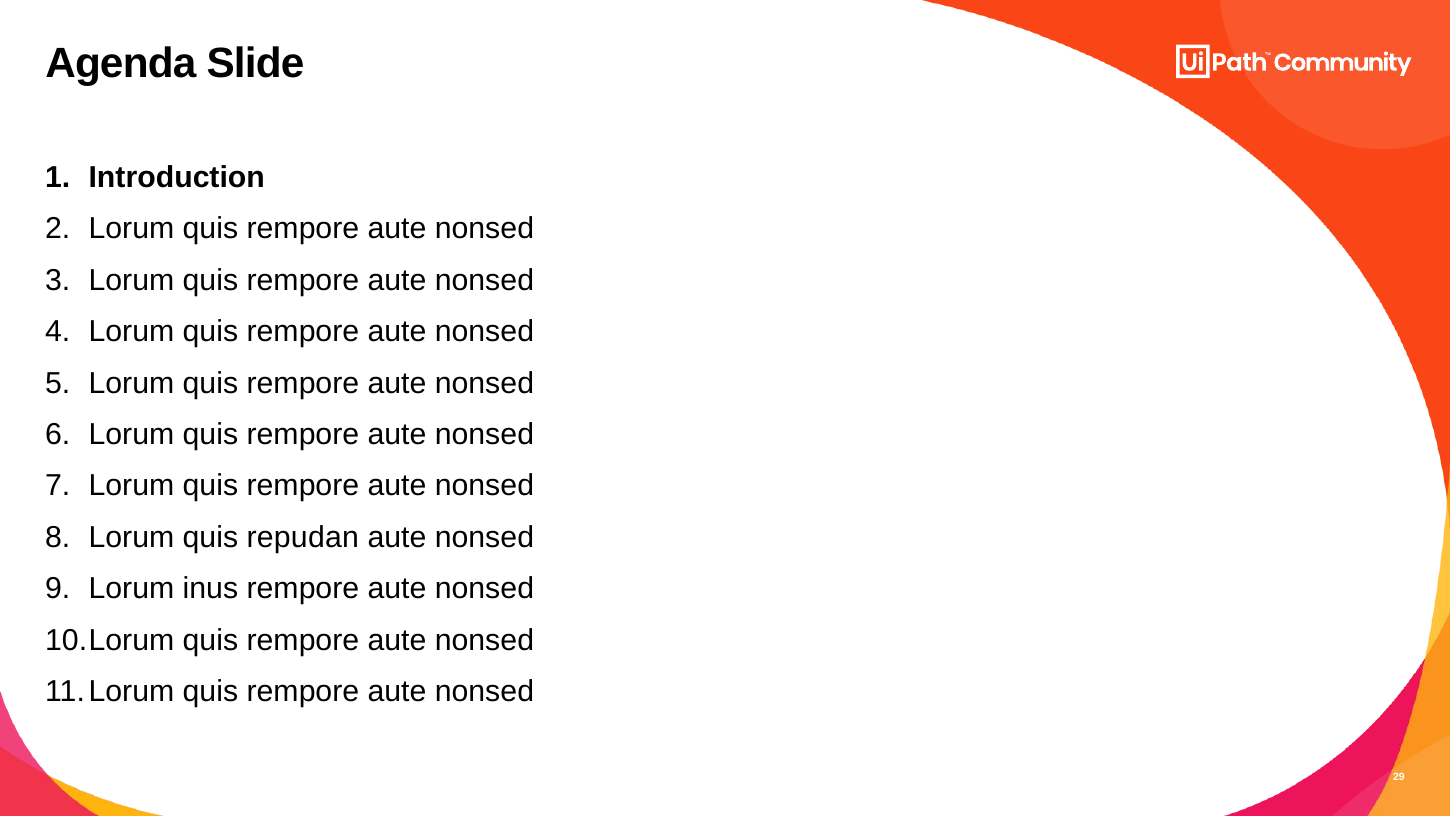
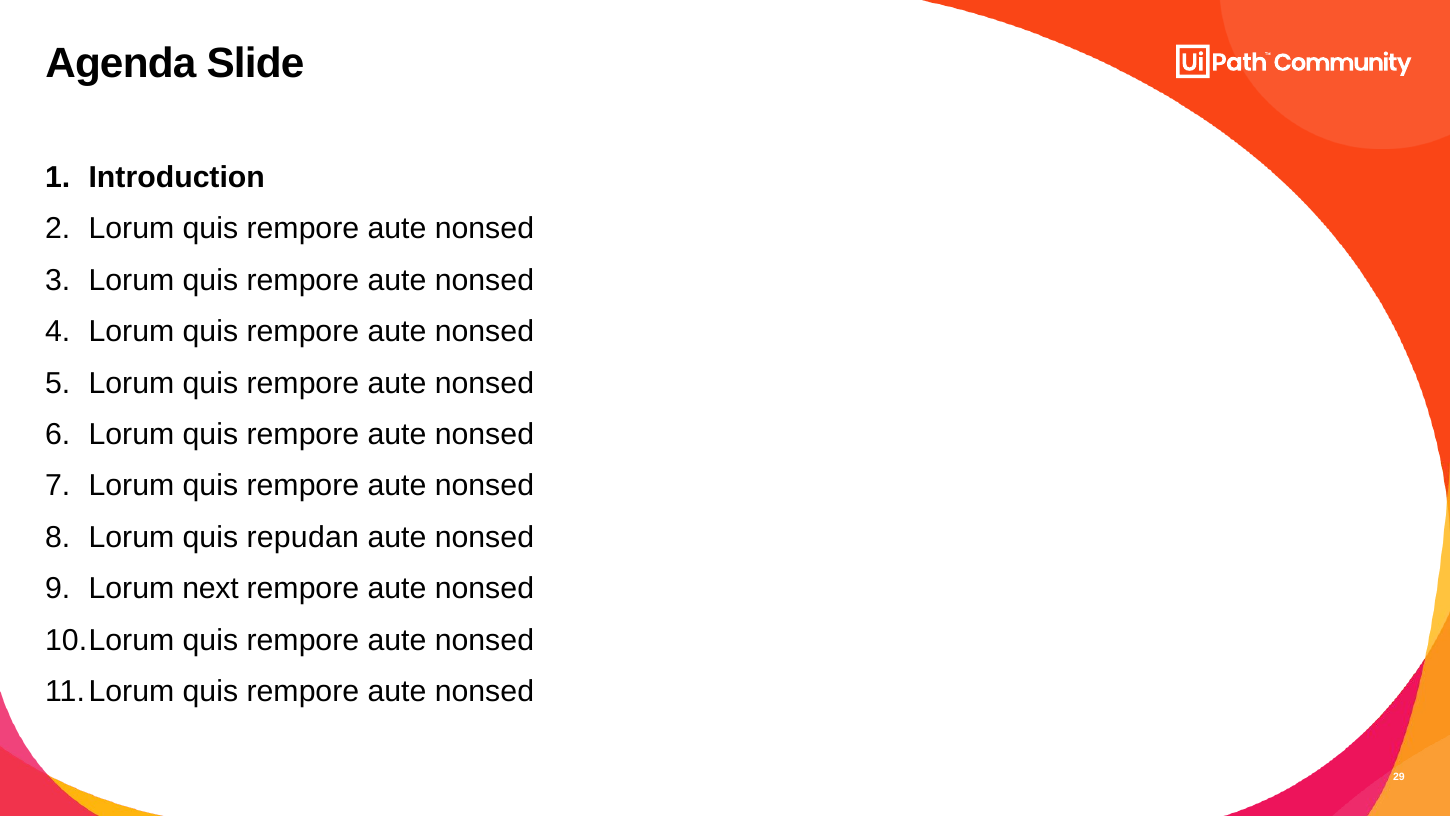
inus: inus -> next
